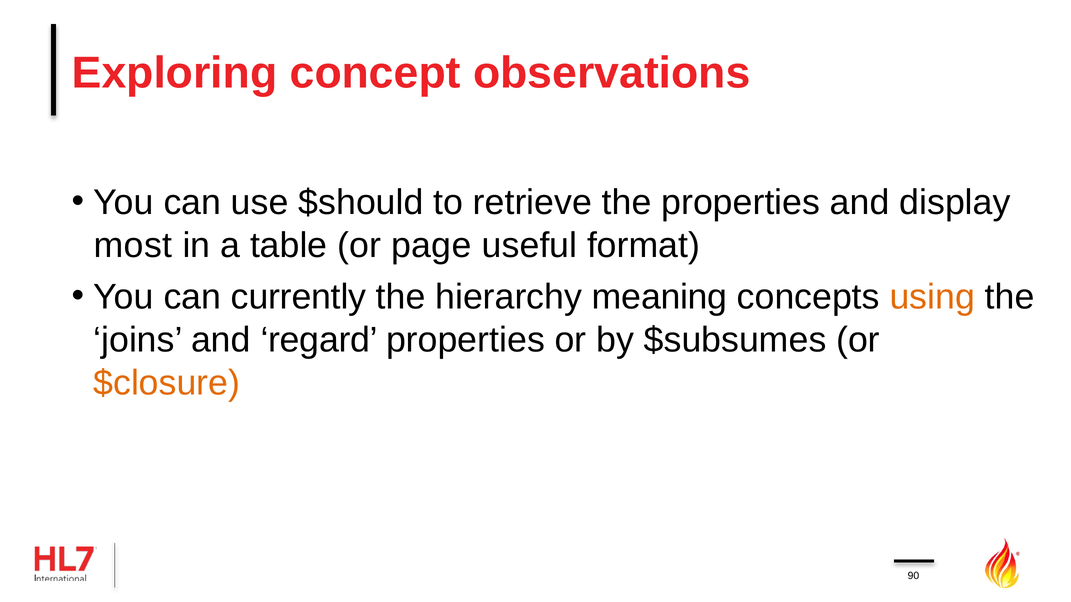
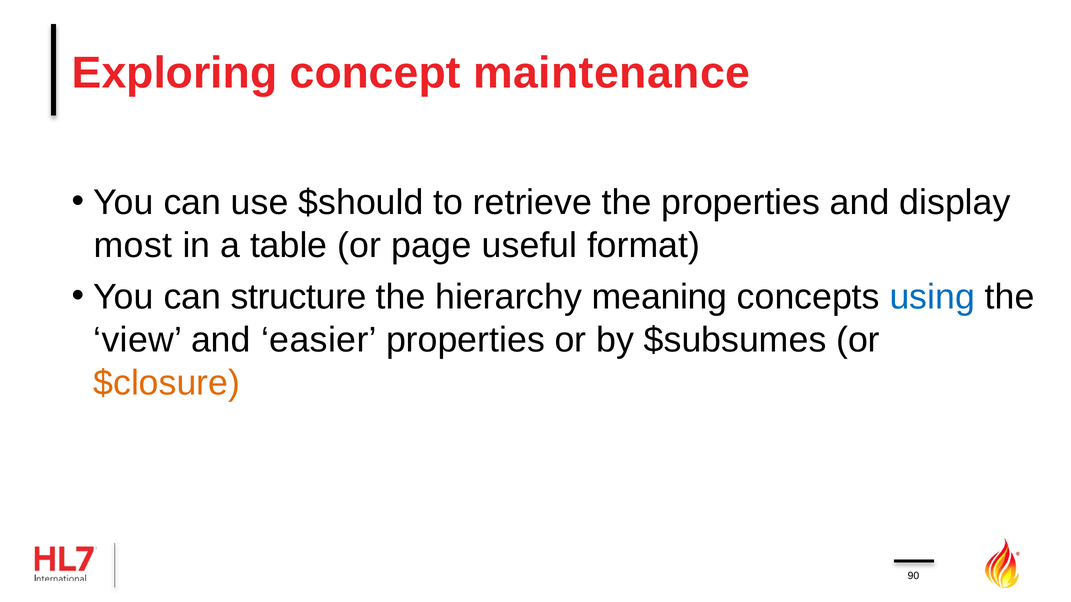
observations: observations -> maintenance
currently: currently -> structure
using colour: orange -> blue
joins: joins -> view
regard: regard -> easier
